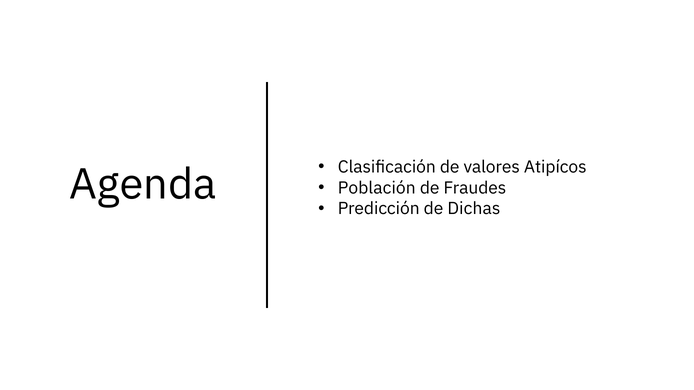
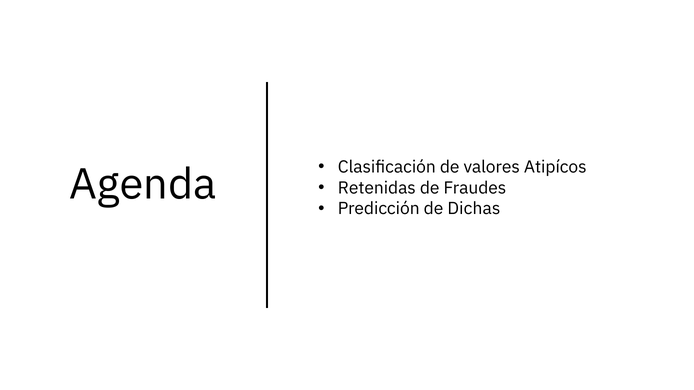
Población: Población -> Retenidas
